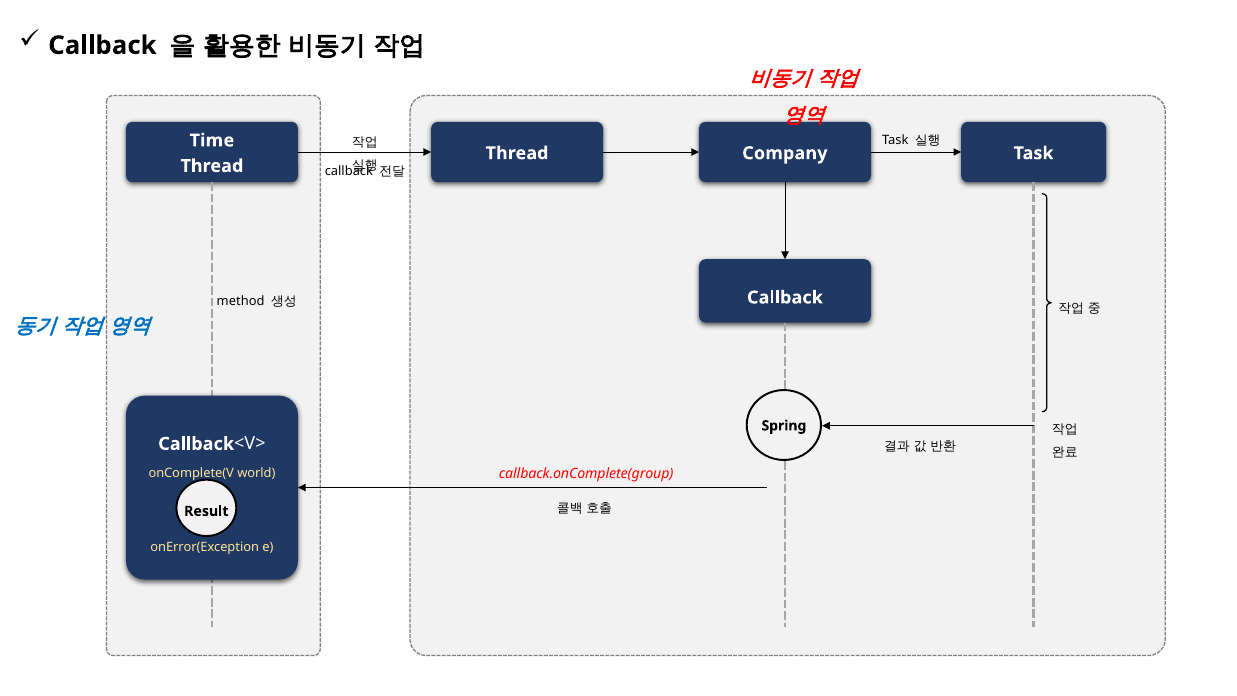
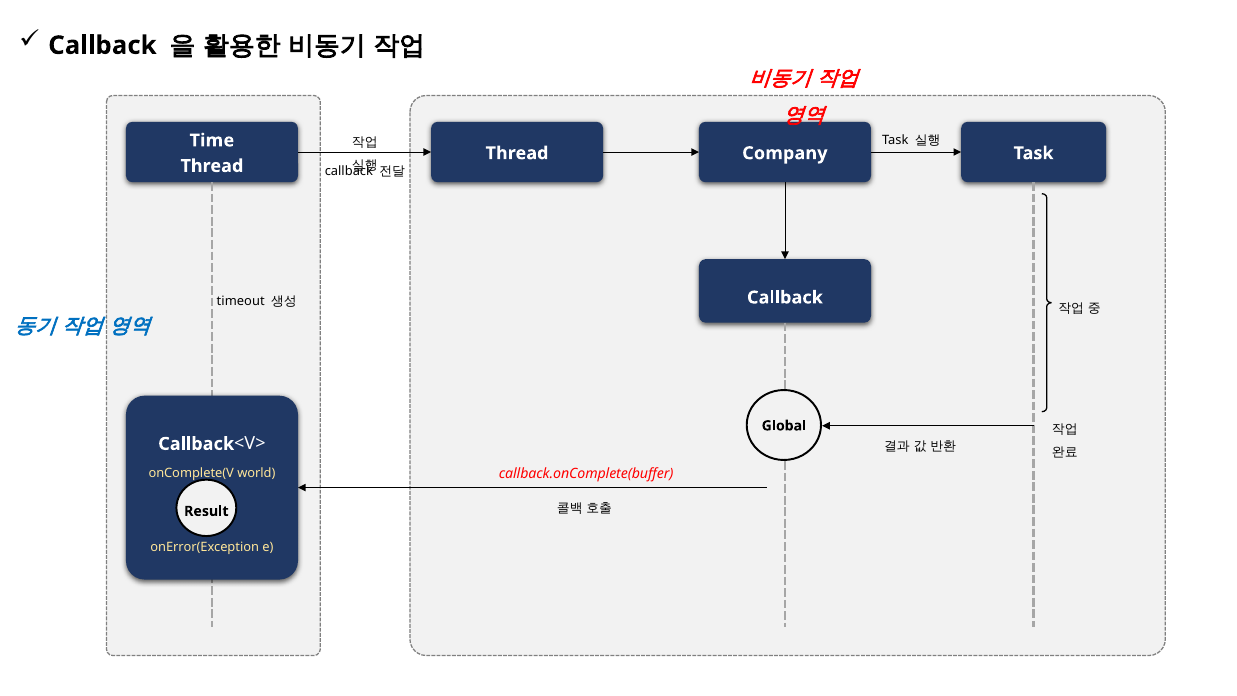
method: method -> timeout
Spring: Spring -> Global
callback.onComplete(group: callback.onComplete(group -> callback.onComplete(buffer
